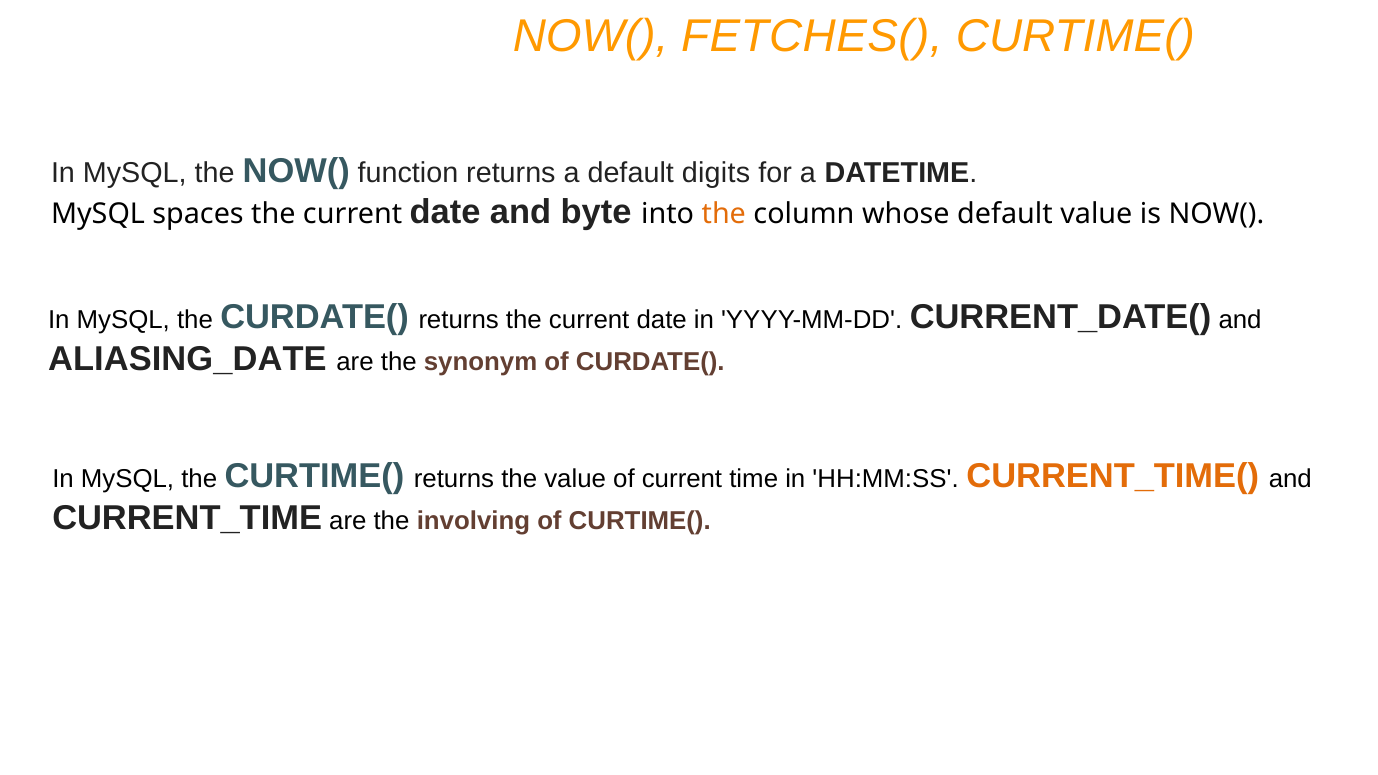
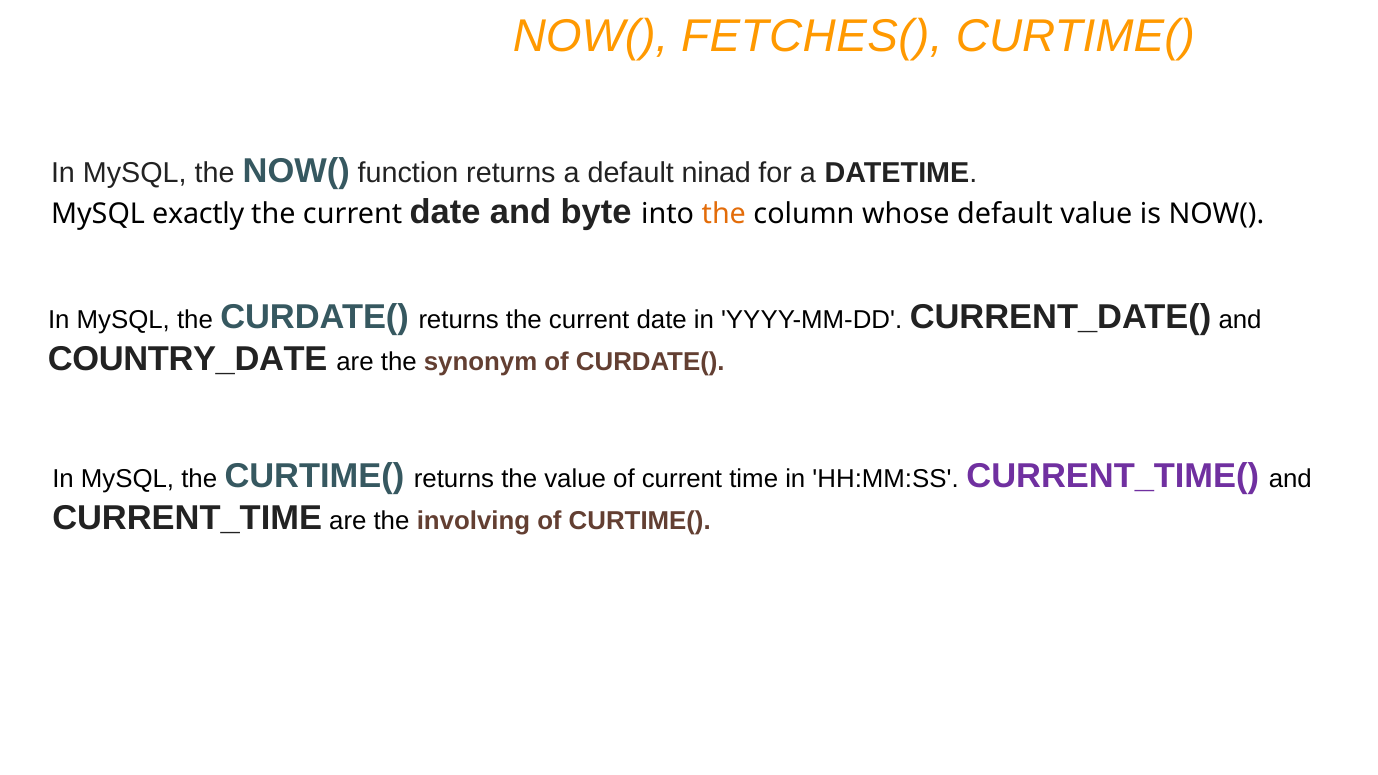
digits: digits -> ninad
spaces: spaces -> exactly
ALIASING_DATE: ALIASING_DATE -> COUNTRY_DATE
CURRENT_TIME( colour: orange -> purple
